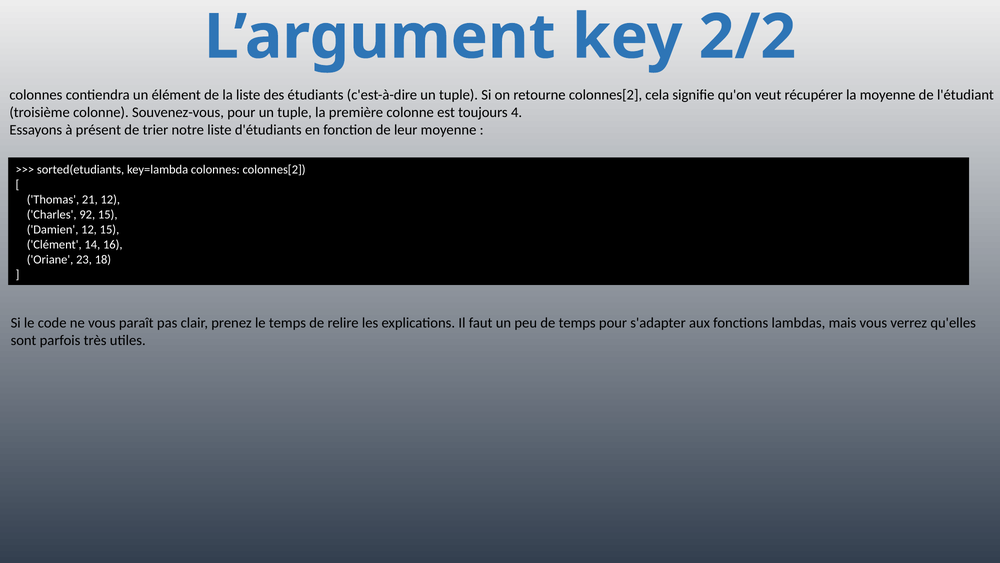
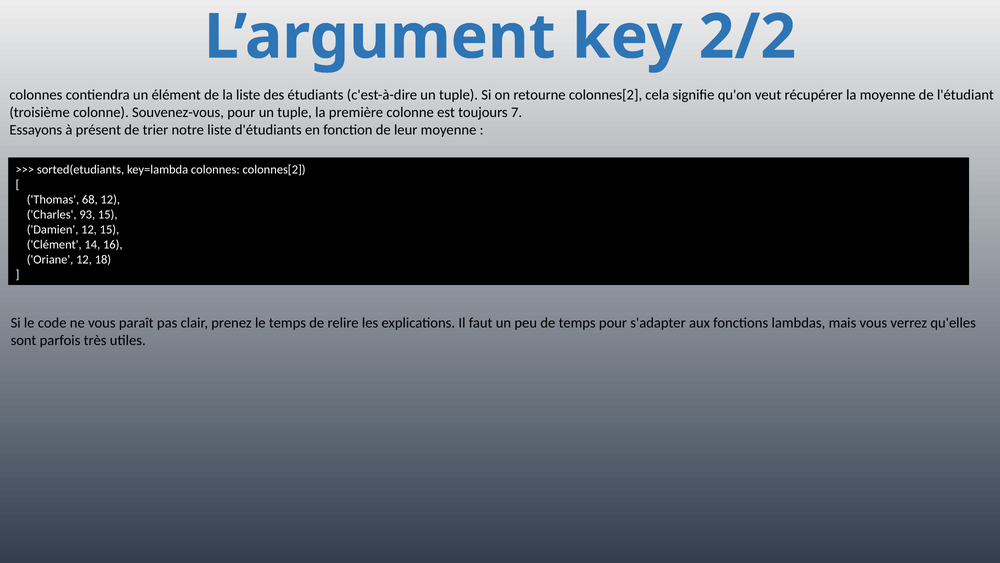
4: 4 -> 7
21: 21 -> 68
92: 92 -> 93
Oriane 23: 23 -> 12
